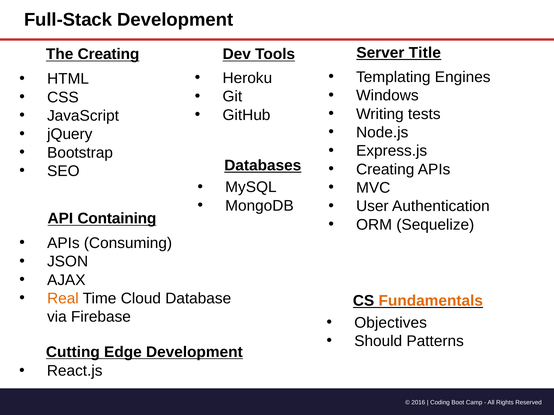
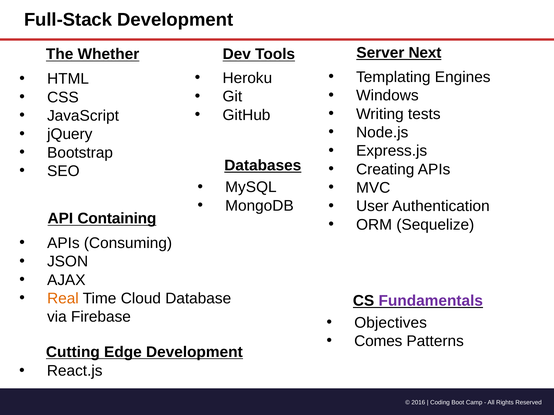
The Creating: Creating -> Whether
Title: Title -> Next
Fundamentals colour: orange -> purple
Should: Should -> Comes
